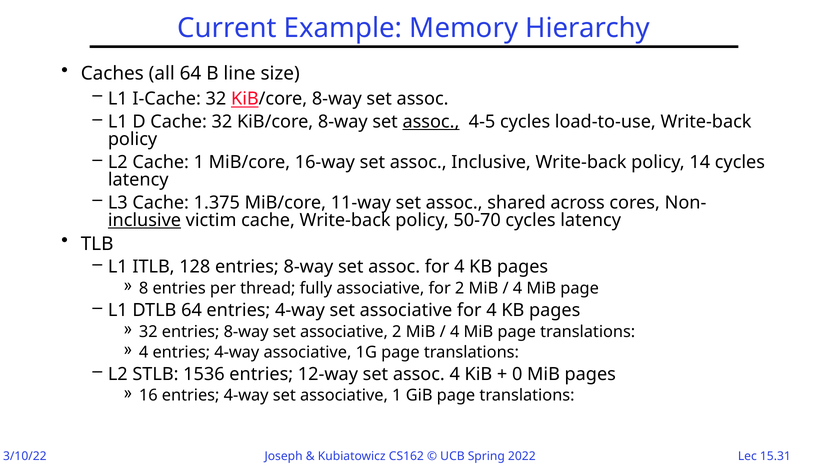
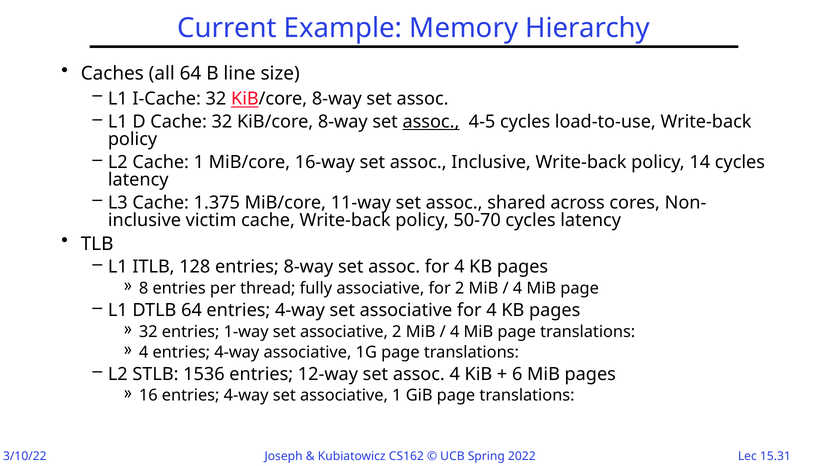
inclusive at (144, 220) underline: present -> none
32 entries 8-way: 8-way -> 1-way
0: 0 -> 6
